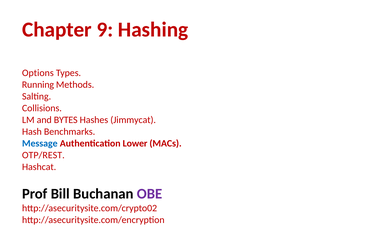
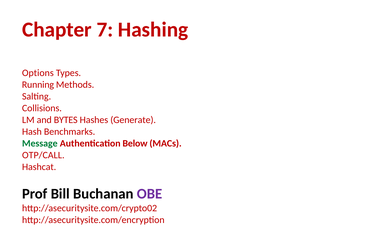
9: 9 -> 7
Jimmycat: Jimmycat -> Generate
Message colour: blue -> green
Lower: Lower -> Below
OTP/REST: OTP/REST -> OTP/CALL
